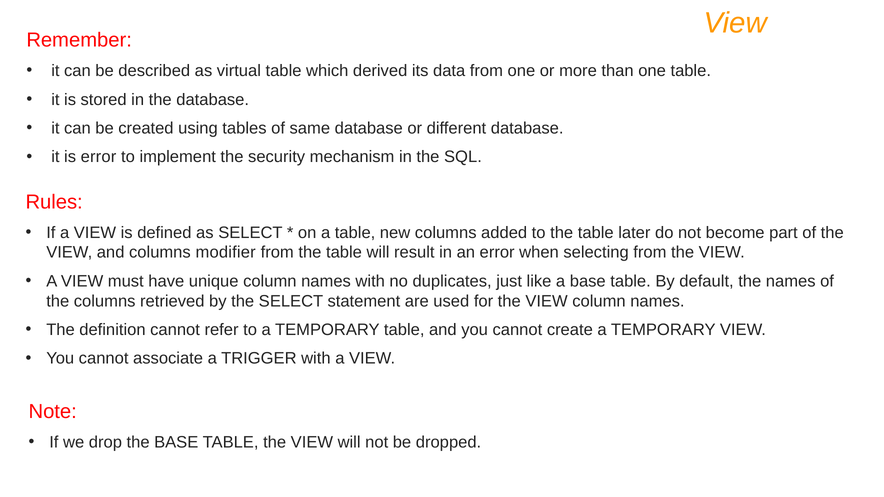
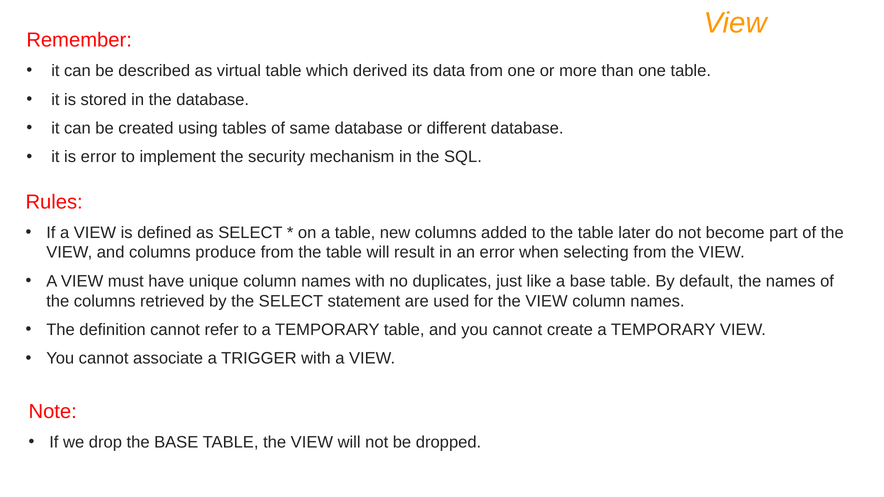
modifier: modifier -> produce
